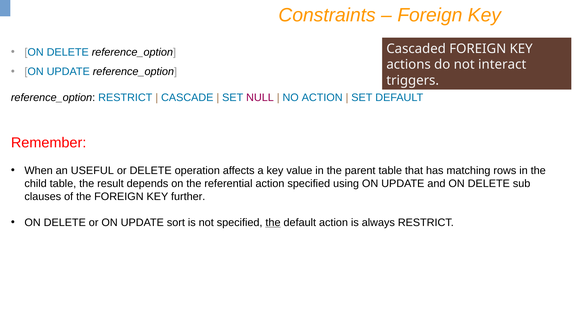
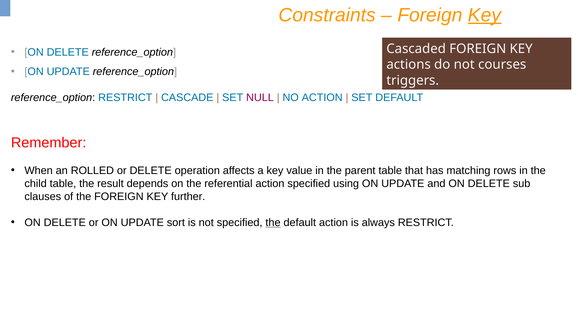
Key at (485, 15) underline: none -> present
interact: interact -> courses
USEFUL: USEFUL -> ROLLED
